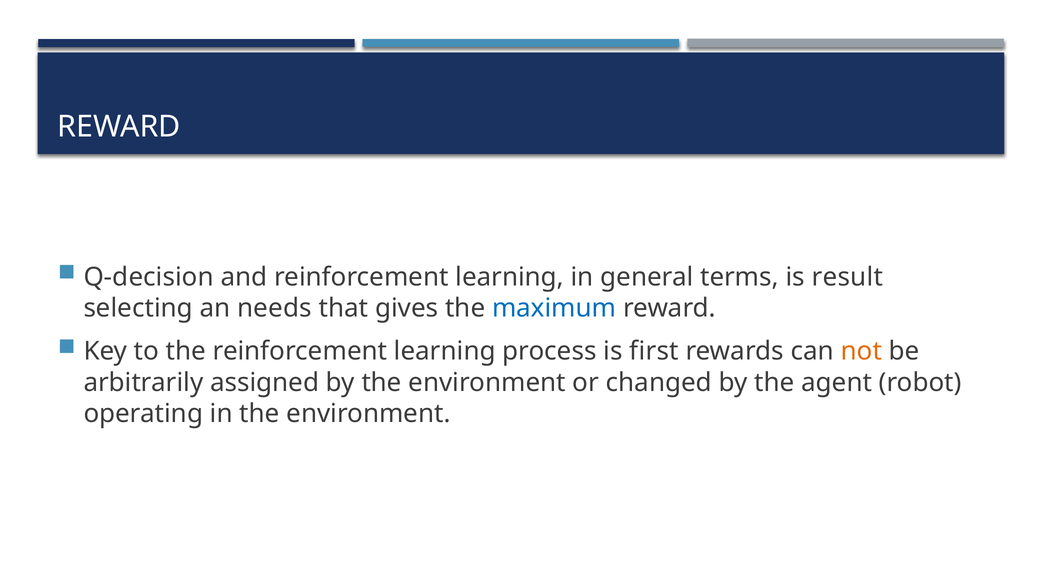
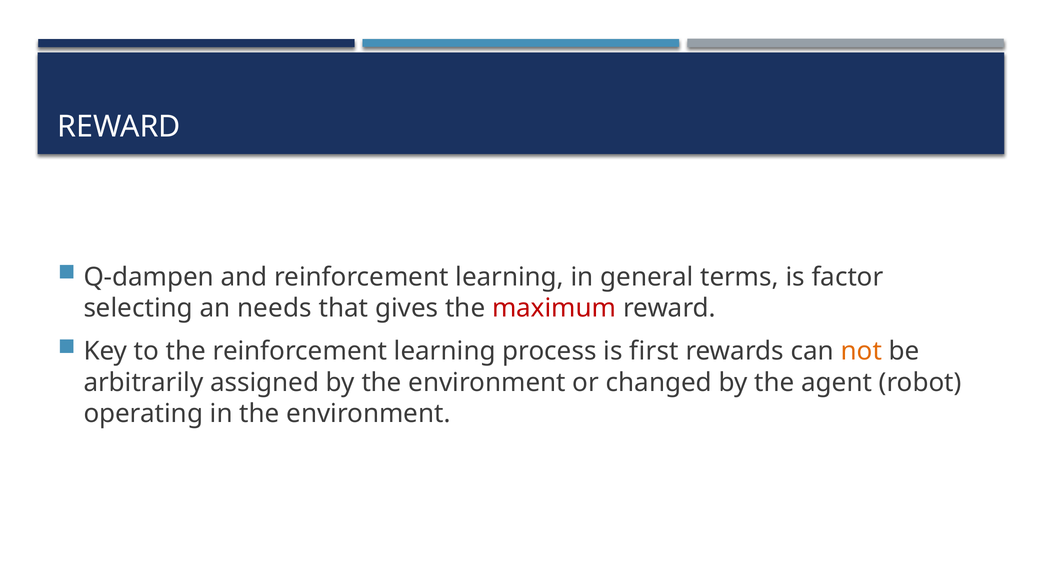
Q-decision: Q-decision -> Q-dampen
result: result -> factor
maximum colour: blue -> red
